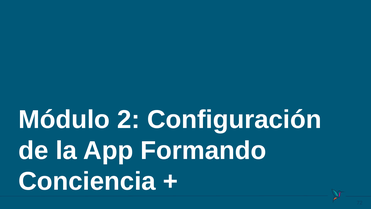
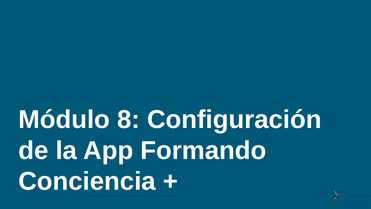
2: 2 -> 8
